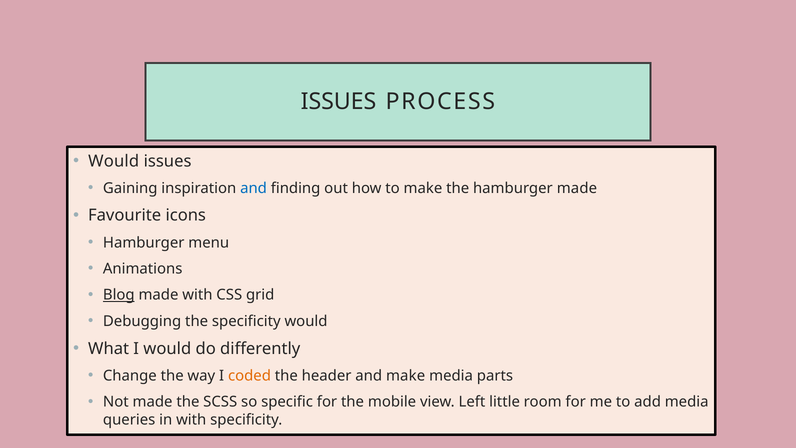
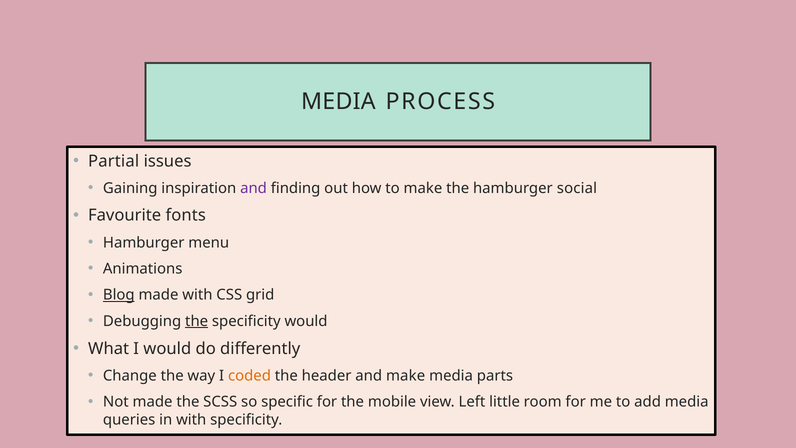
ISSUES at (339, 102): ISSUES -> MEDIA
Would at (114, 161): Would -> Partial
and at (254, 188) colour: blue -> purple
hamburger made: made -> social
icons: icons -> fonts
the at (197, 321) underline: none -> present
